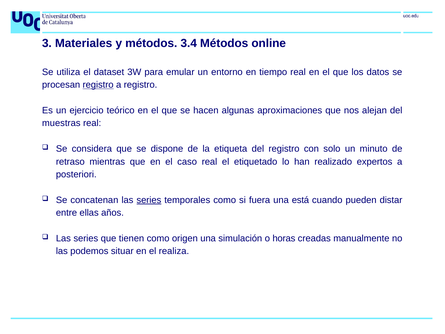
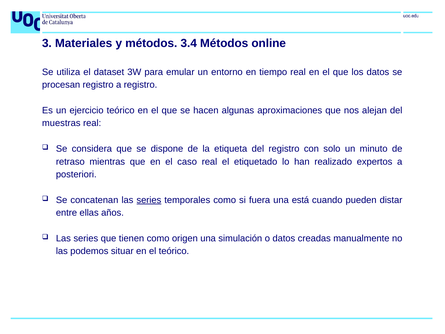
registro at (98, 85) underline: present -> none
o horas: horas -> datos
el realiza: realiza -> teórico
